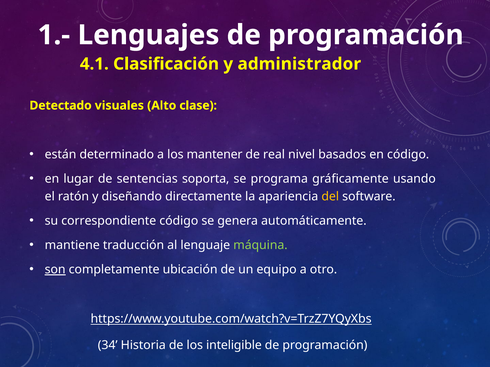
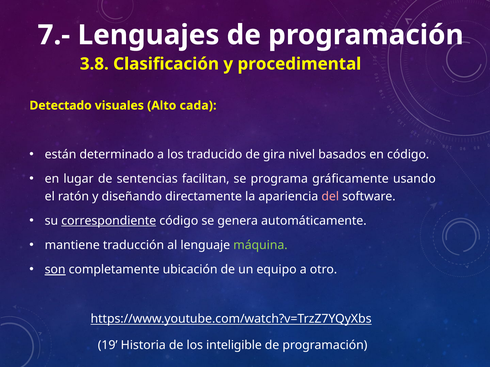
1.-: 1.- -> 7.-
4.1: 4.1 -> 3.8
administrador: administrador -> procedimental
clase: clase -> cada
mantener: mantener -> traducido
real: real -> gira
soporta: soporta -> facilitan
del colour: yellow -> pink
correspondiente underline: none -> present
34: 34 -> 19
